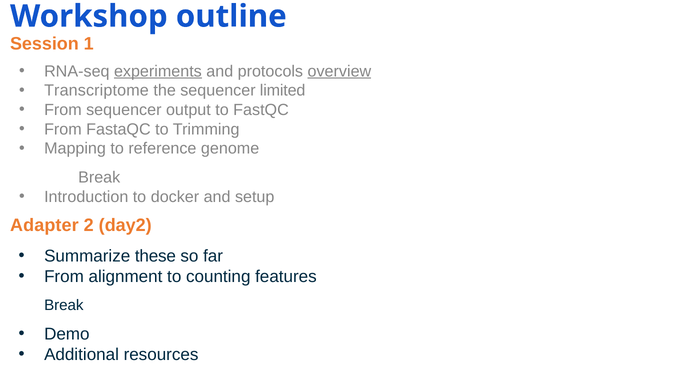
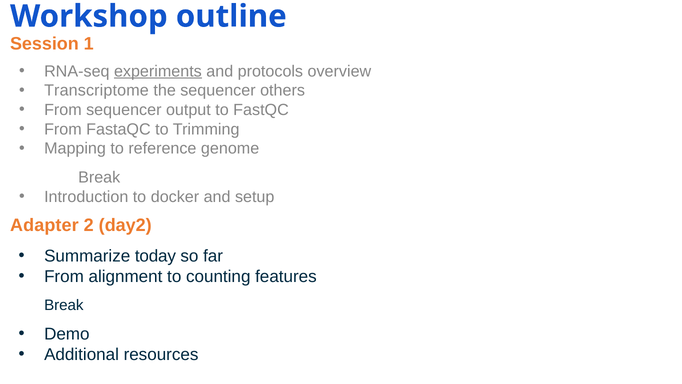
overview underline: present -> none
limited: limited -> others
these: these -> today
